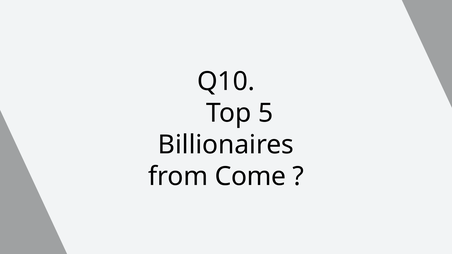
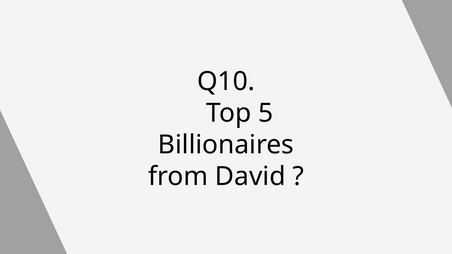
Come: Come -> David
